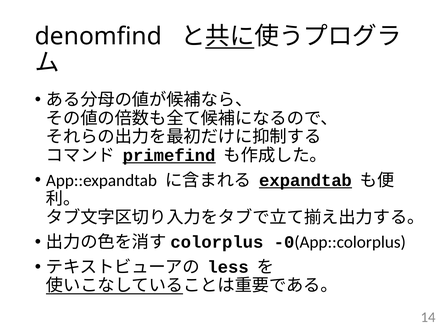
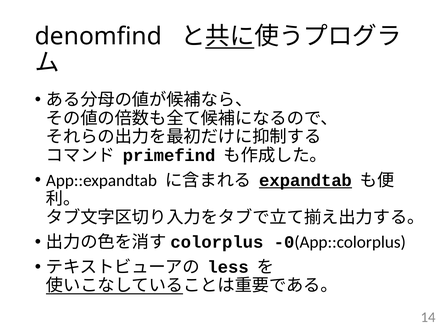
primefind underline: present -> none
